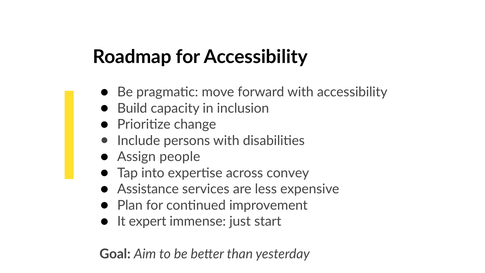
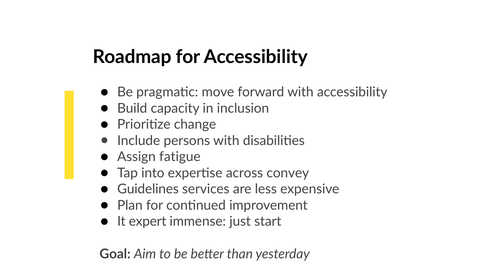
people: people -> fatigue
Assistance: Assistance -> Guidelines
